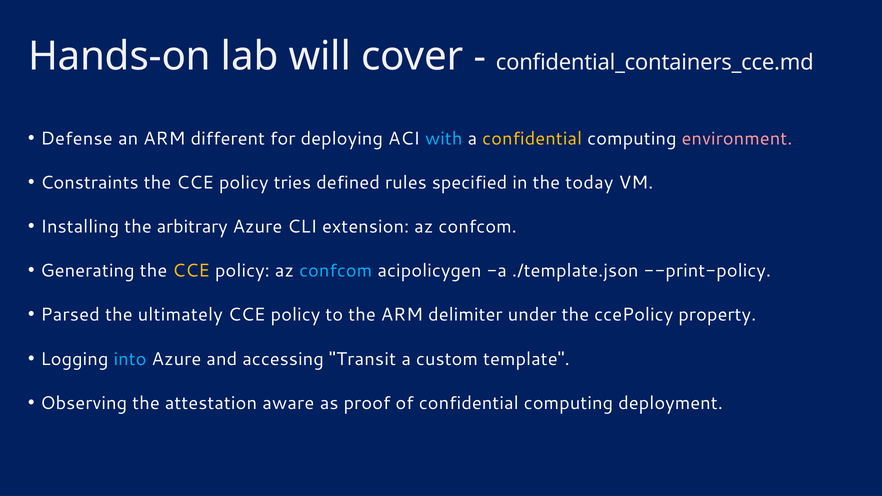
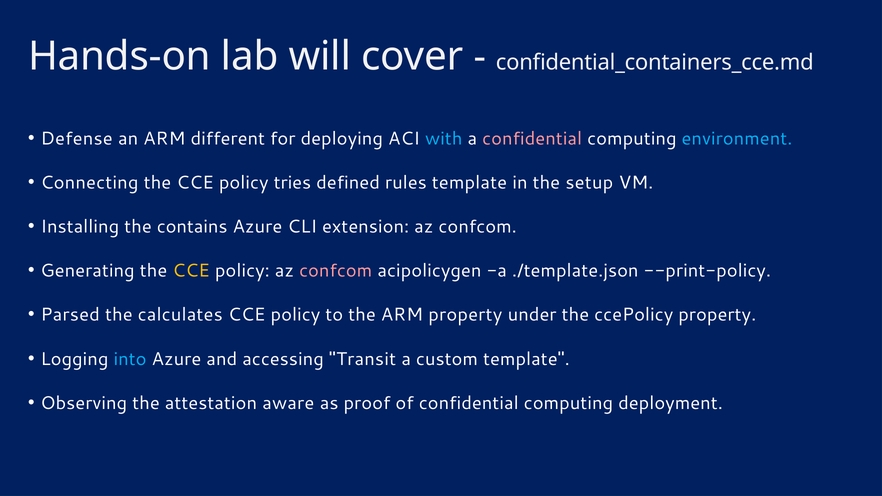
confidential at (532, 139) colour: yellow -> pink
environment colour: pink -> light blue
Constraints: Constraints -> Connecting
rules specified: specified -> template
today: today -> setup
arbitrary: arbitrary -> contains
confcom at (336, 271) colour: light blue -> pink
ultimately: ultimately -> calculates
ARM delimiter: delimiter -> property
